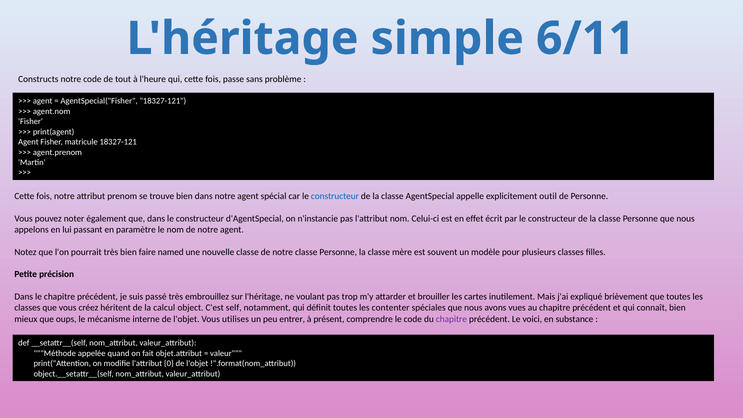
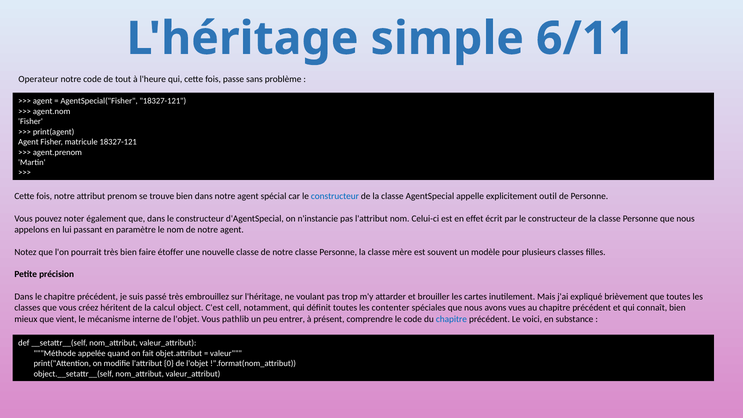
Constructs: Constructs -> Operateur
named: named -> étoffer
self: self -> cell
oups: oups -> vient
utilises: utilises -> pathlib
chapitre at (451, 319) colour: purple -> blue
